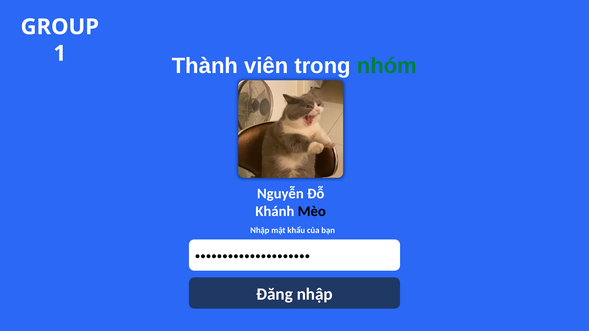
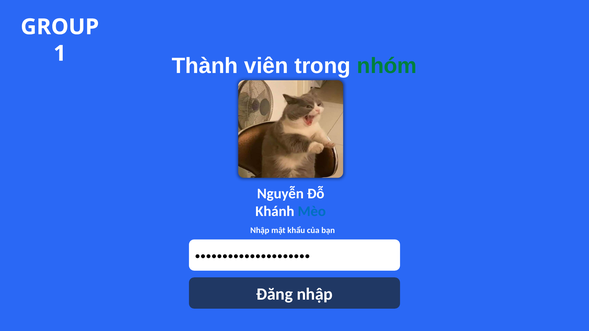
Mèo colour: black -> blue
